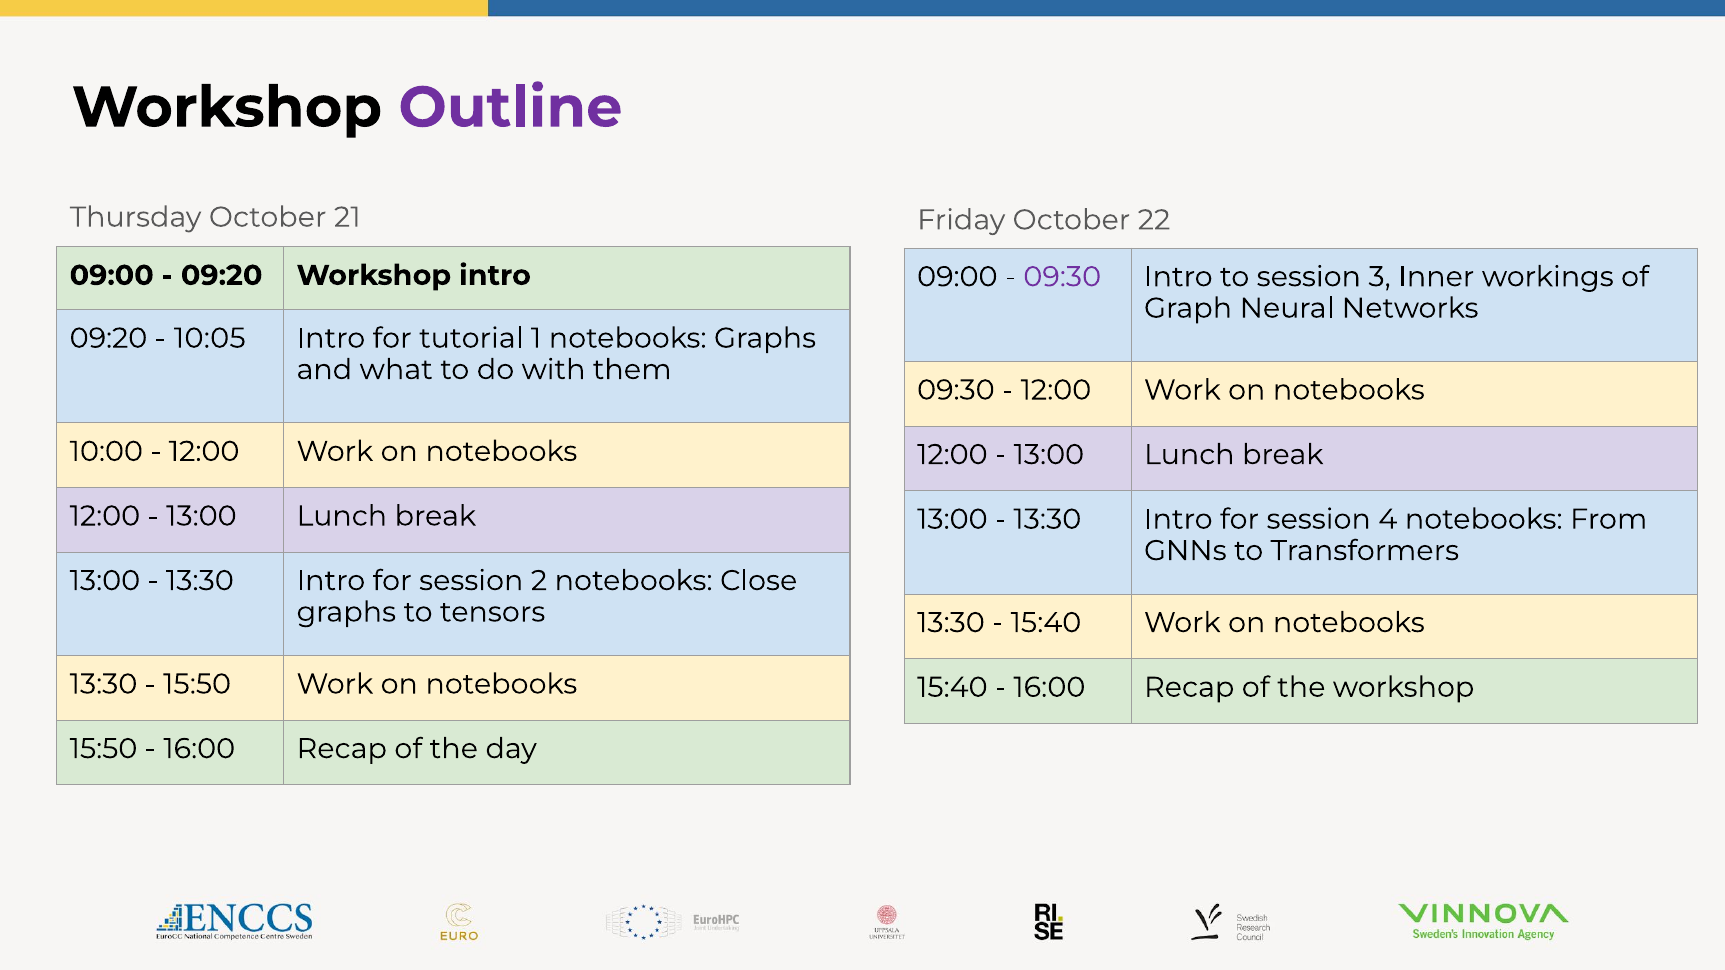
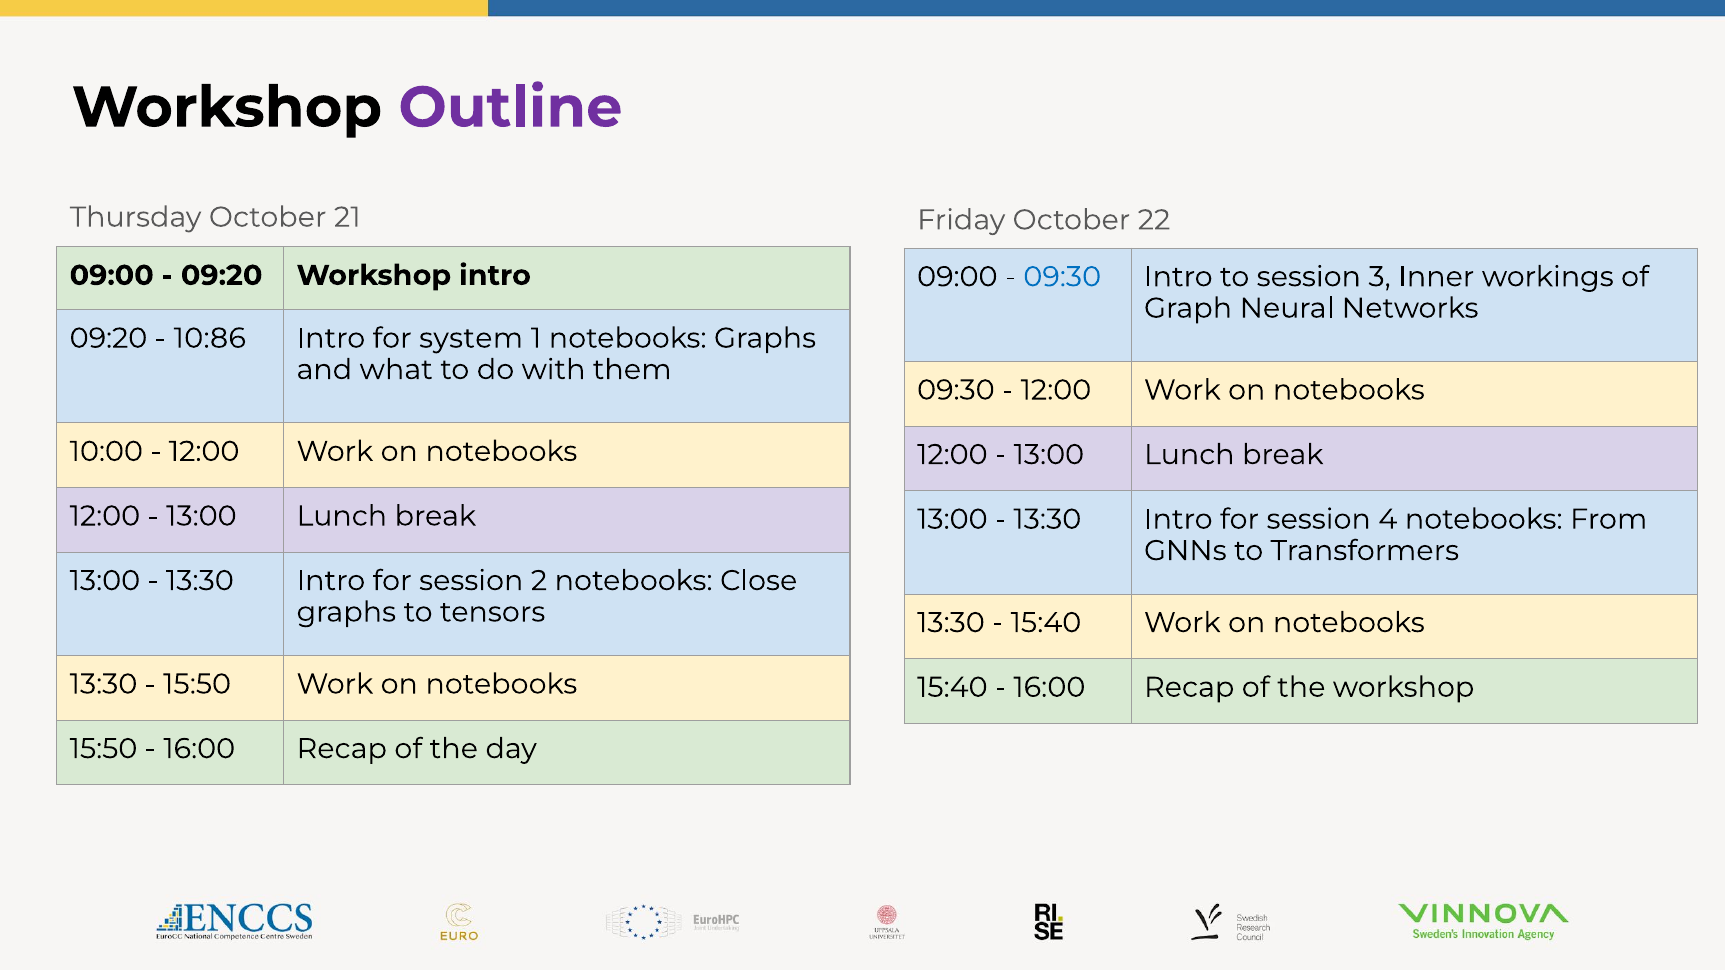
09:30 at (1062, 277) colour: purple -> blue
10:05: 10:05 -> 10:86
tutorial: tutorial -> system
